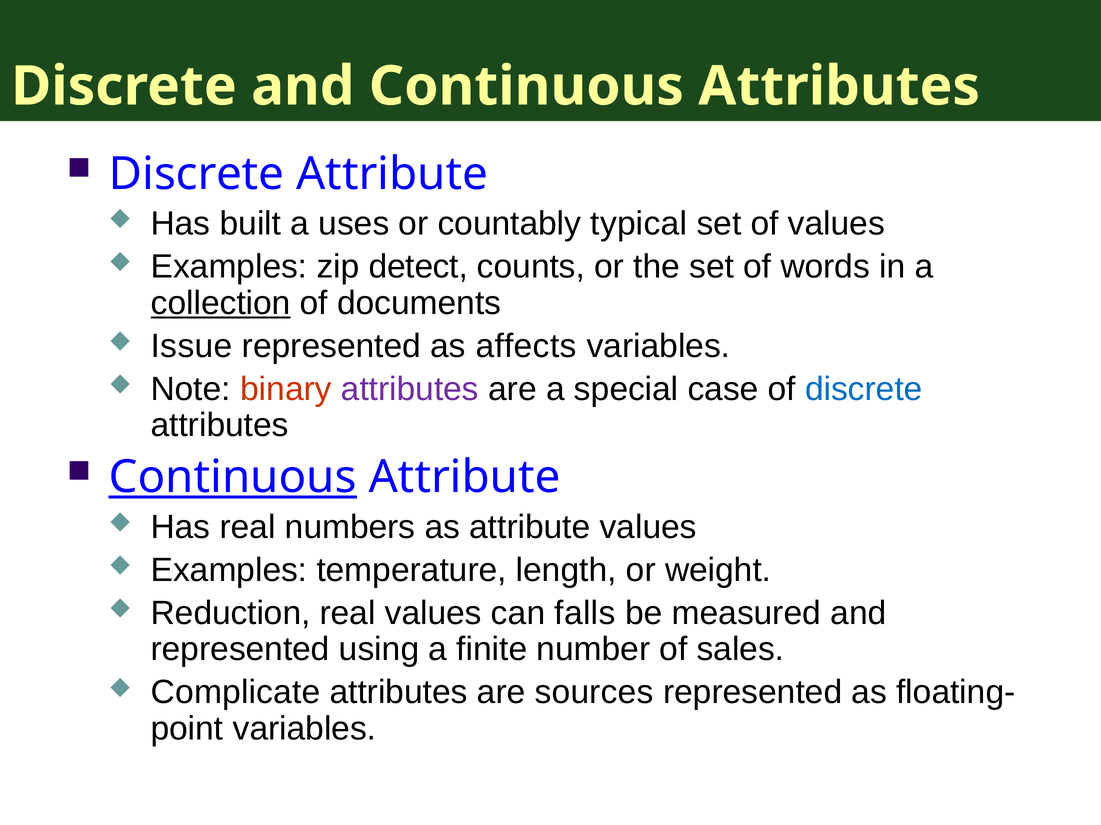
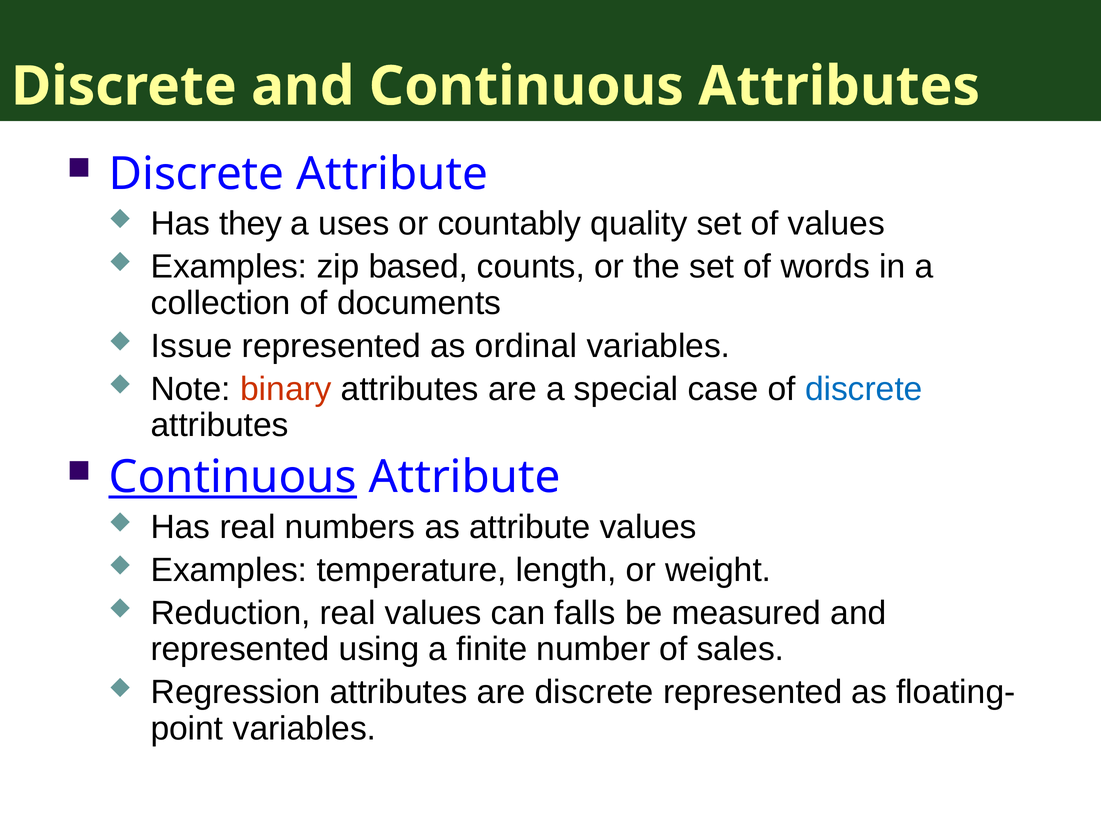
built: built -> they
typical: typical -> quality
detect: detect -> based
collection underline: present -> none
affects: affects -> ordinal
attributes at (410, 389) colour: purple -> black
Complicate: Complicate -> Regression
are sources: sources -> discrete
